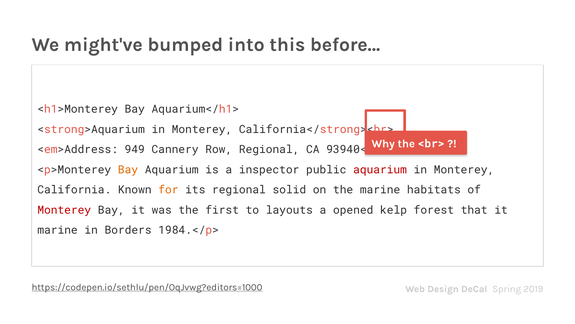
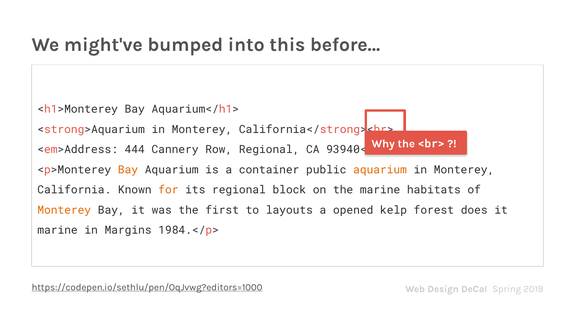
949: 949 -> 444
inspector: inspector -> container
aquarium at (380, 169) colour: red -> orange
solid: solid -> block
Monterey at (64, 210) colour: red -> orange
that: that -> does
Borders: Borders -> Margins
